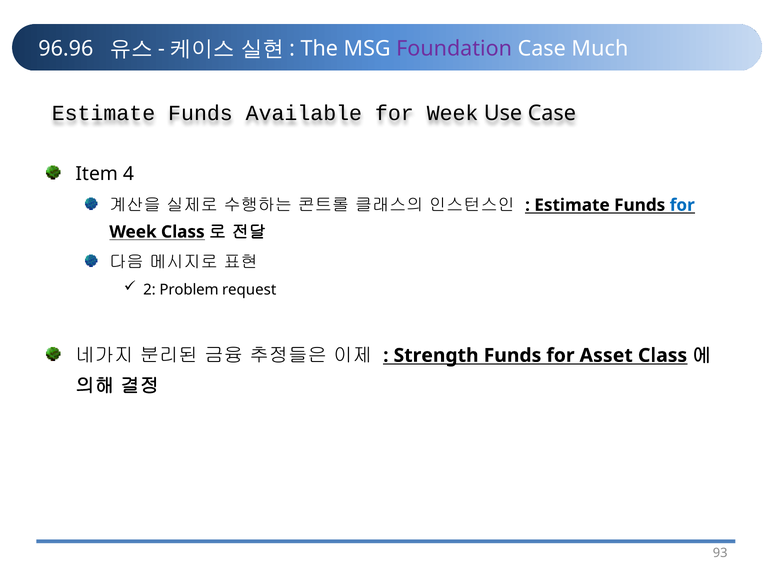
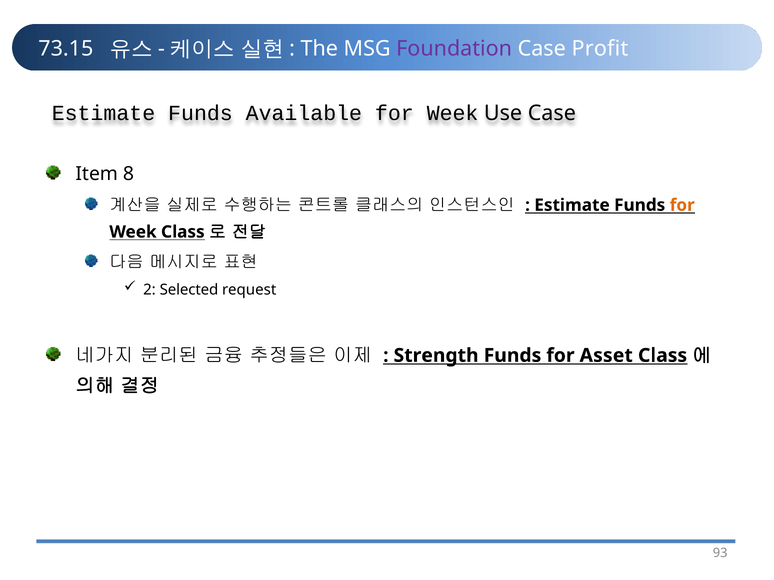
96.96: 96.96 -> 73.15
Much: Much -> Profit
4: 4 -> 8
for at (682, 205) colour: blue -> orange
Problem: Problem -> Selected
